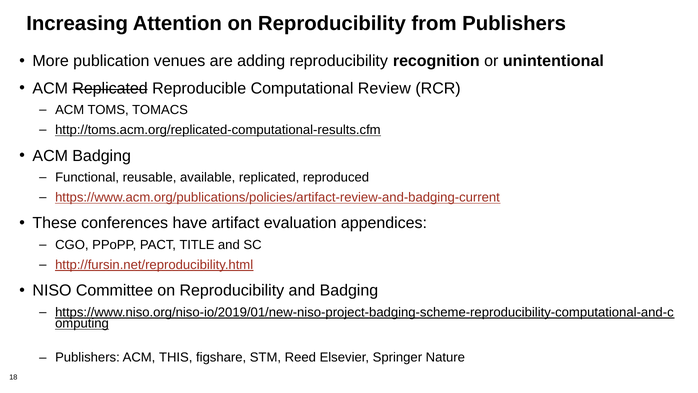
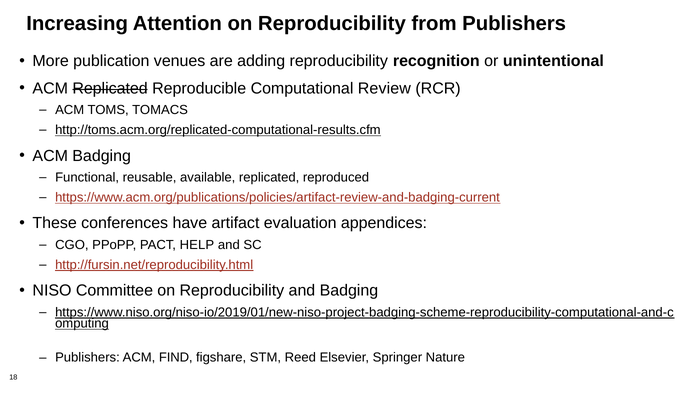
TITLE: TITLE -> HELP
THIS: THIS -> FIND
